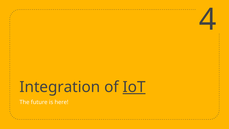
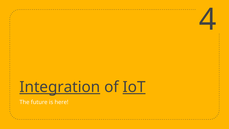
Integration underline: none -> present
